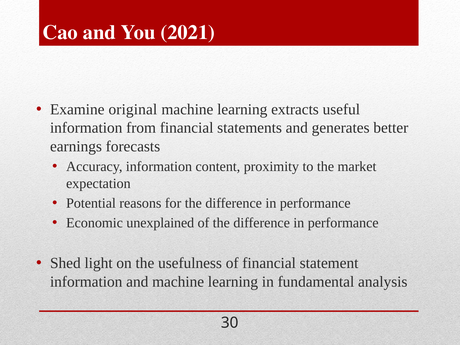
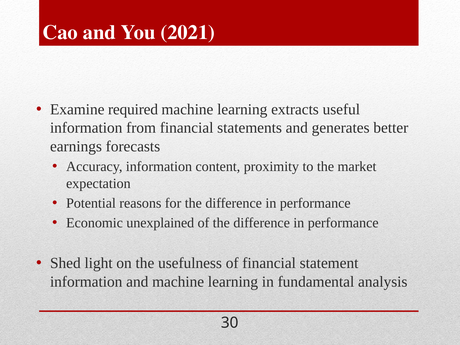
original: original -> required
